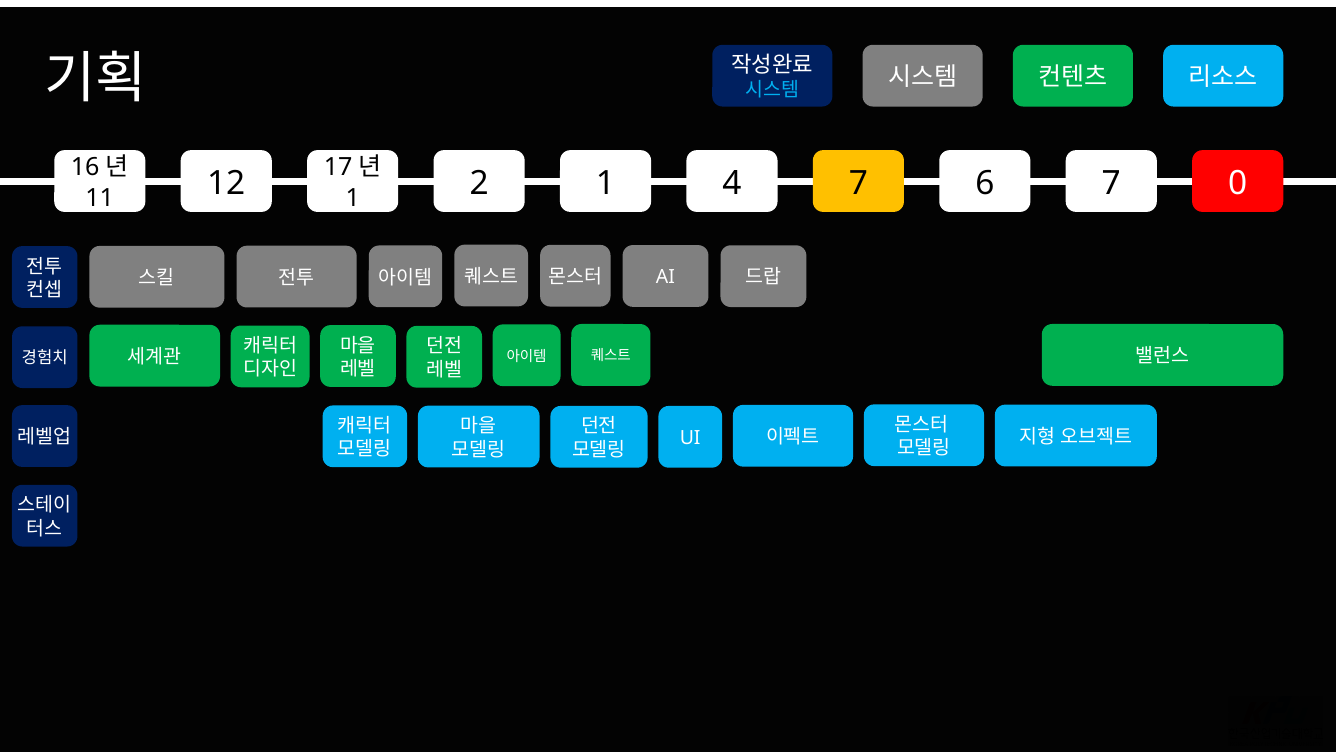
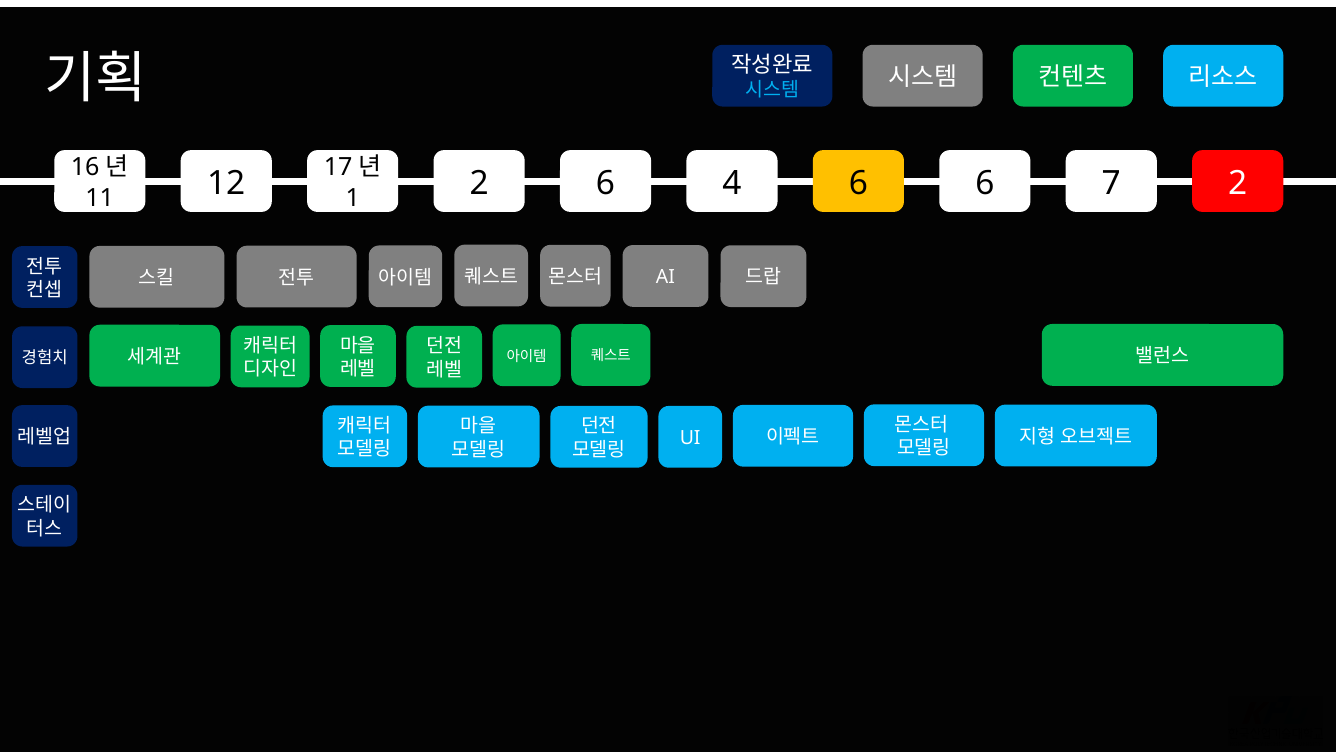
2 1: 1 -> 6
4 7: 7 -> 6
7 0: 0 -> 2
